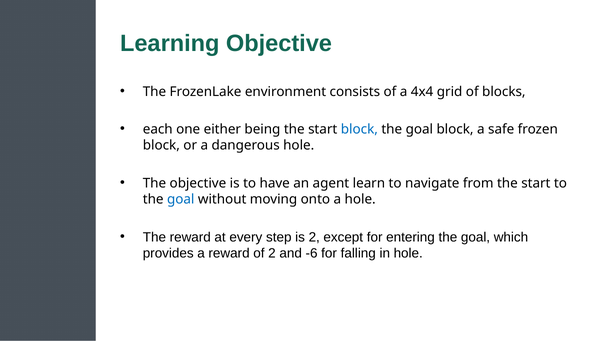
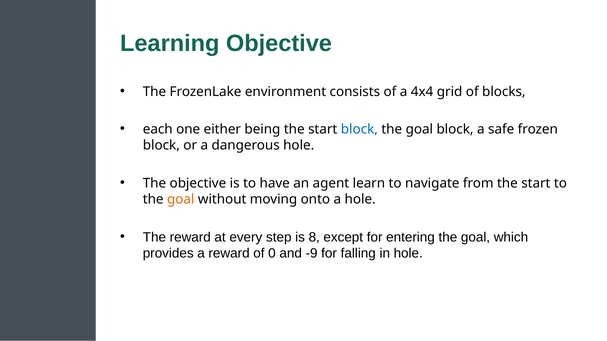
goal at (181, 200) colour: blue -> orange
is 2: 2 -> 8
of 2: 2 -> 0
-6: -6 -> -9
